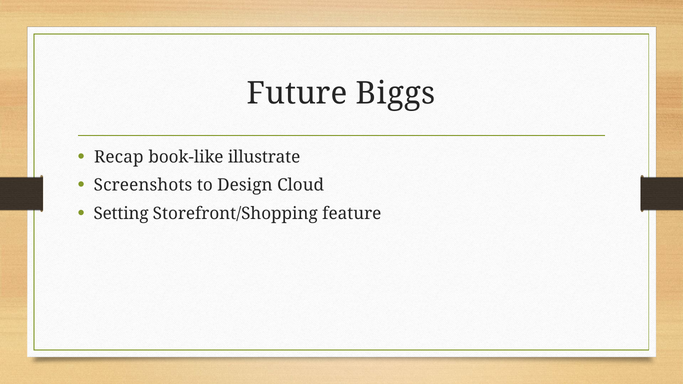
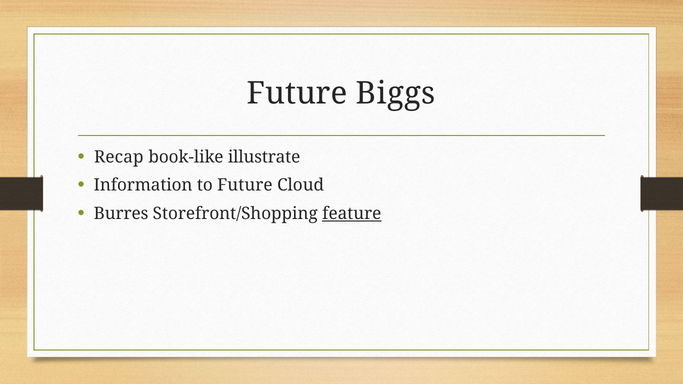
Screenshots: Screenshots -> Information
to Design: Design -> Future
Setting: Setting -> Burres
feature underline: none -> present
